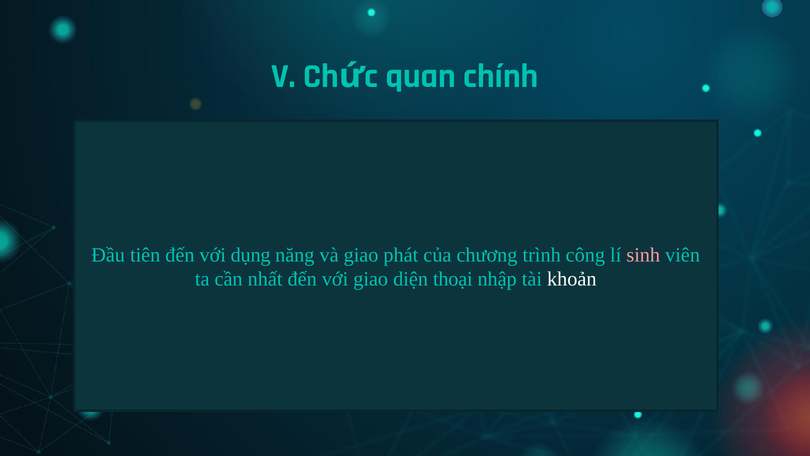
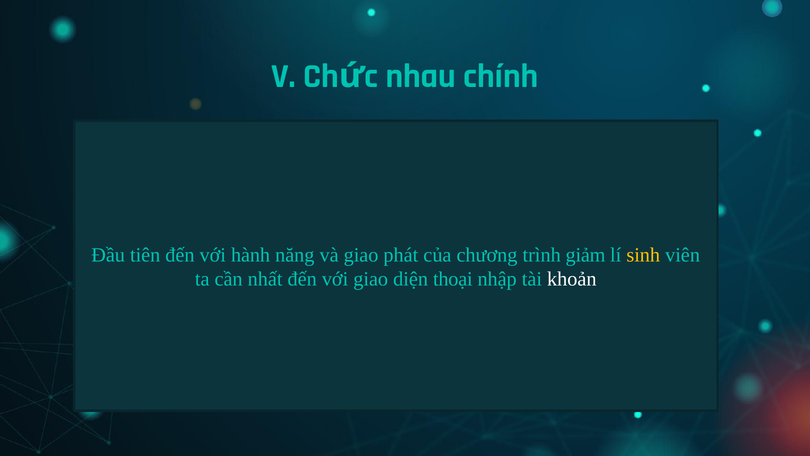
quan: quan -> nhau
dụng: dụng -> hành
công: công -> giảm
sinh colour: pink -> yellow
